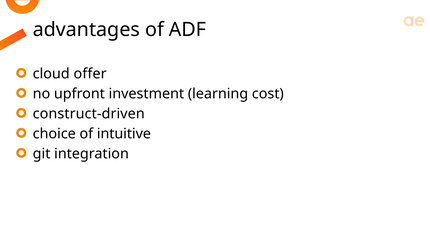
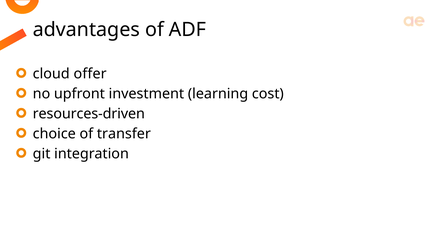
construct-driven: construct-driven -> resources-driven
intuitive: intuitive -> transfer
